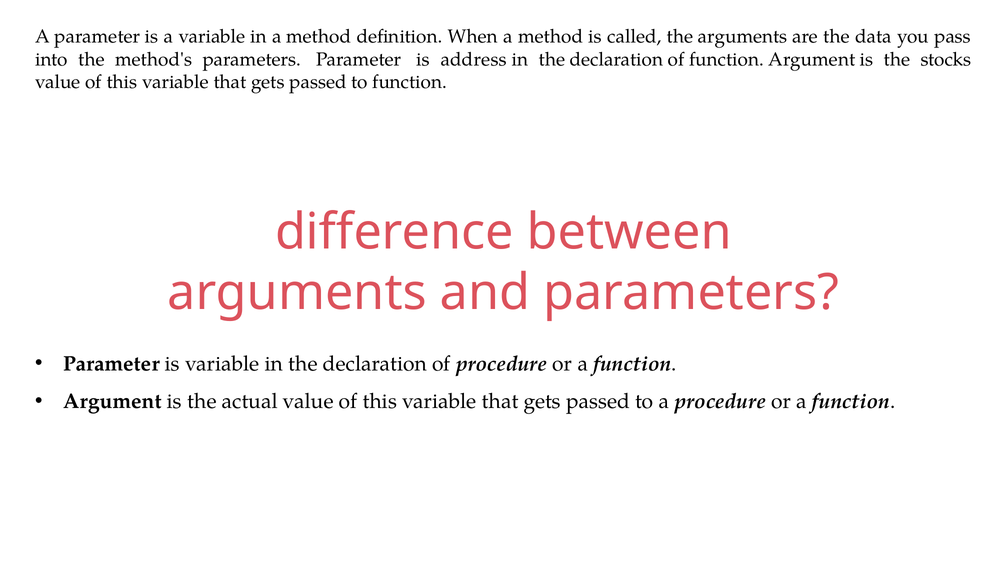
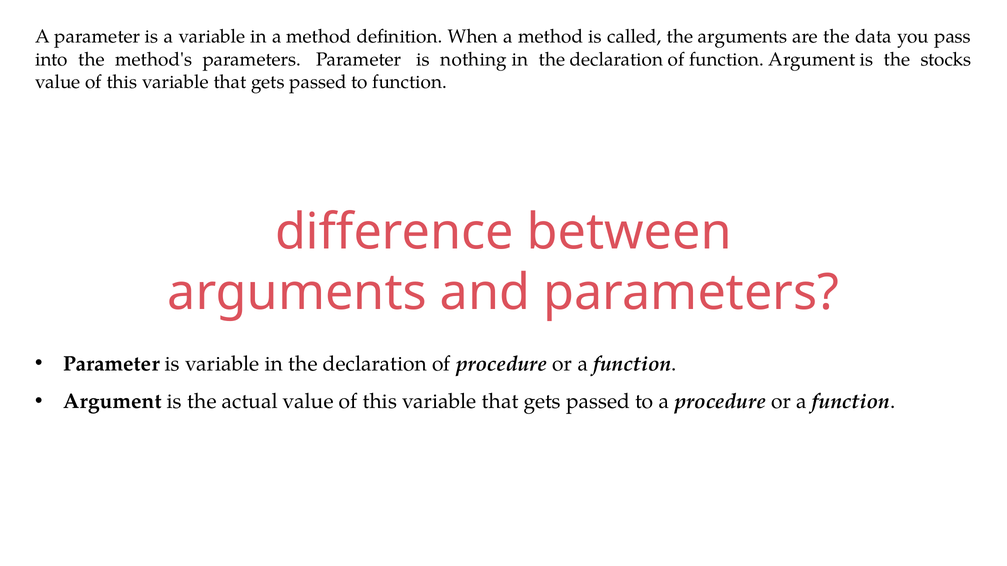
address: address -> nothing
